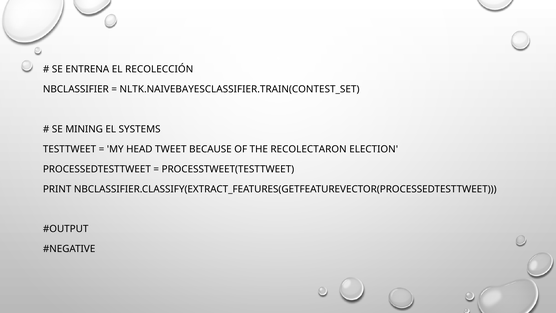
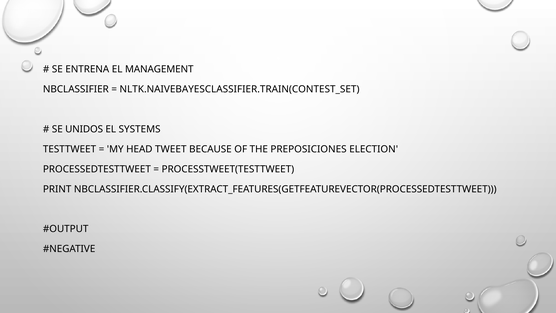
RECOLECCIÓN: RECOLECCIÓN -> MANAGEMENT
MINING: MINING -> UNIDOS
RECOLECTARON: RECOLECTARON -> PREPOSICIONES
